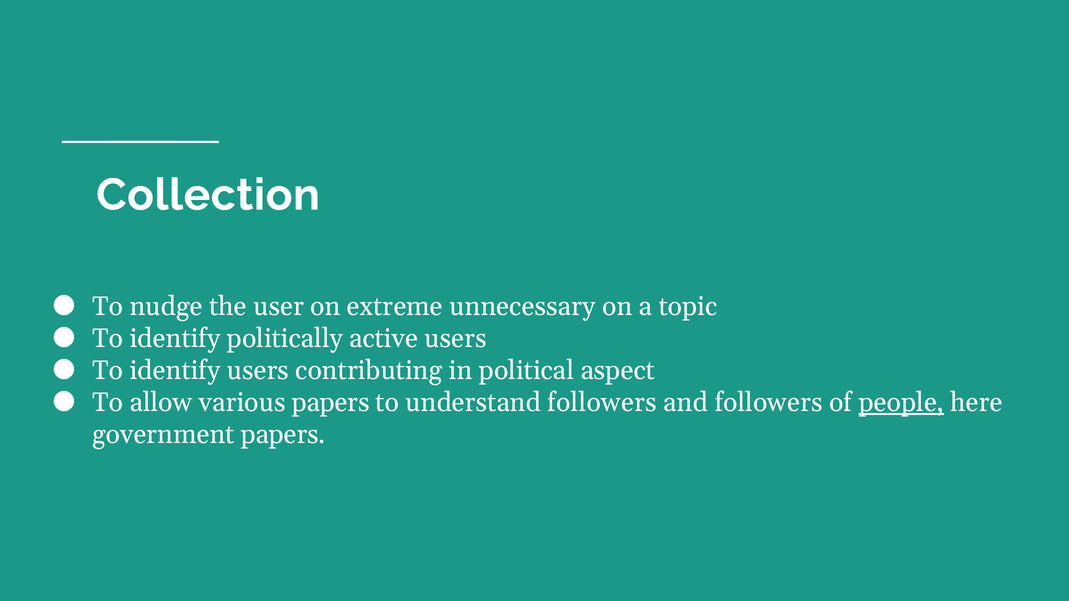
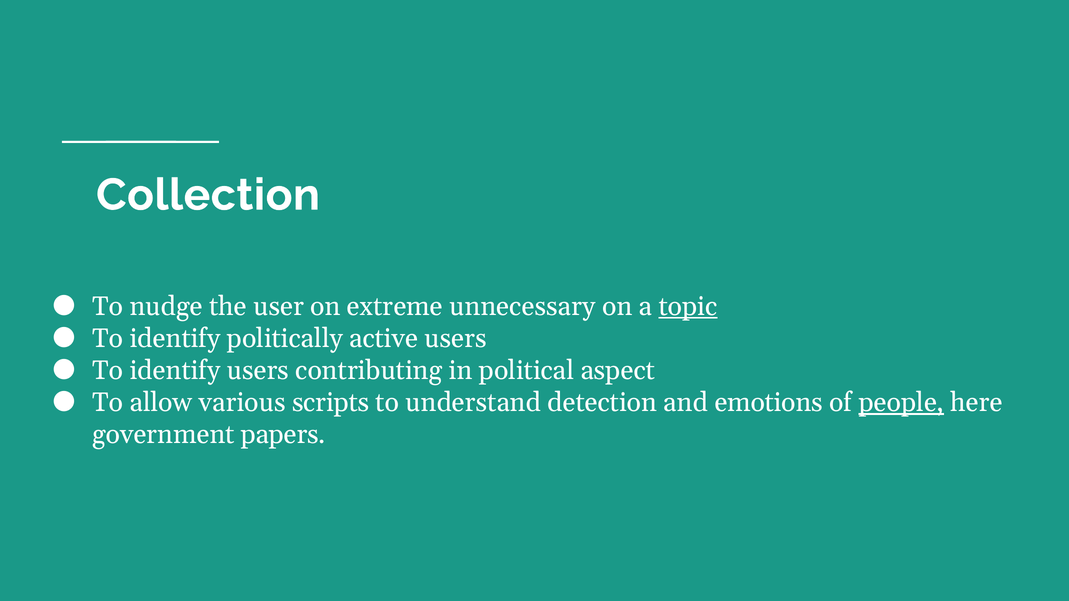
topic underline: none -> present
papers at (331, 403): papers -> scripts
understand followers: followers -> detection
and followers: followers -> emotions
